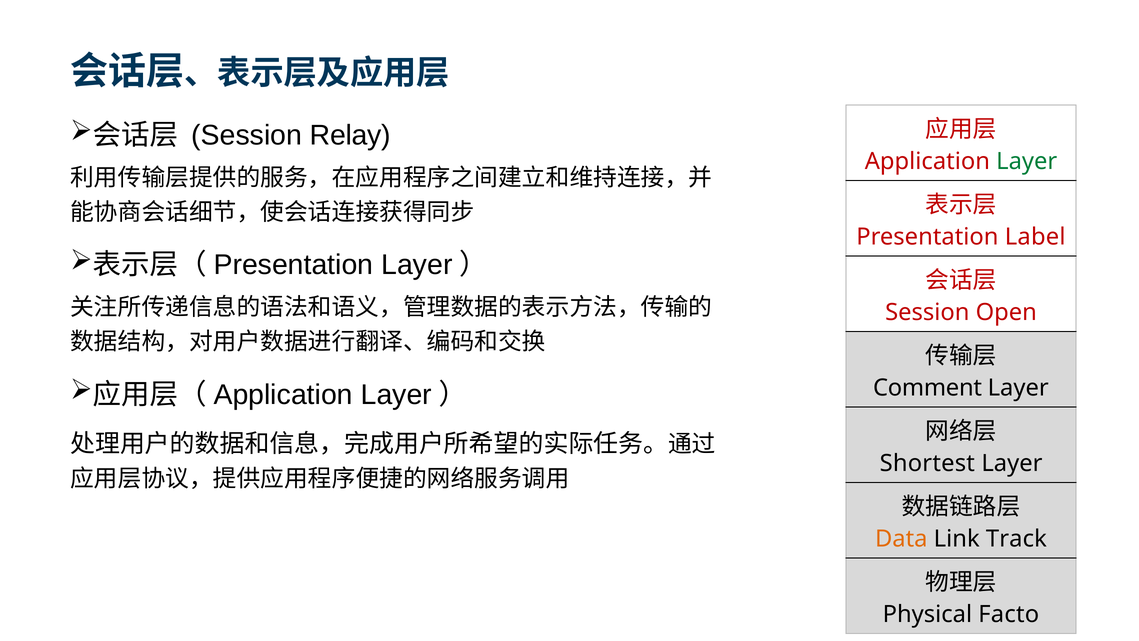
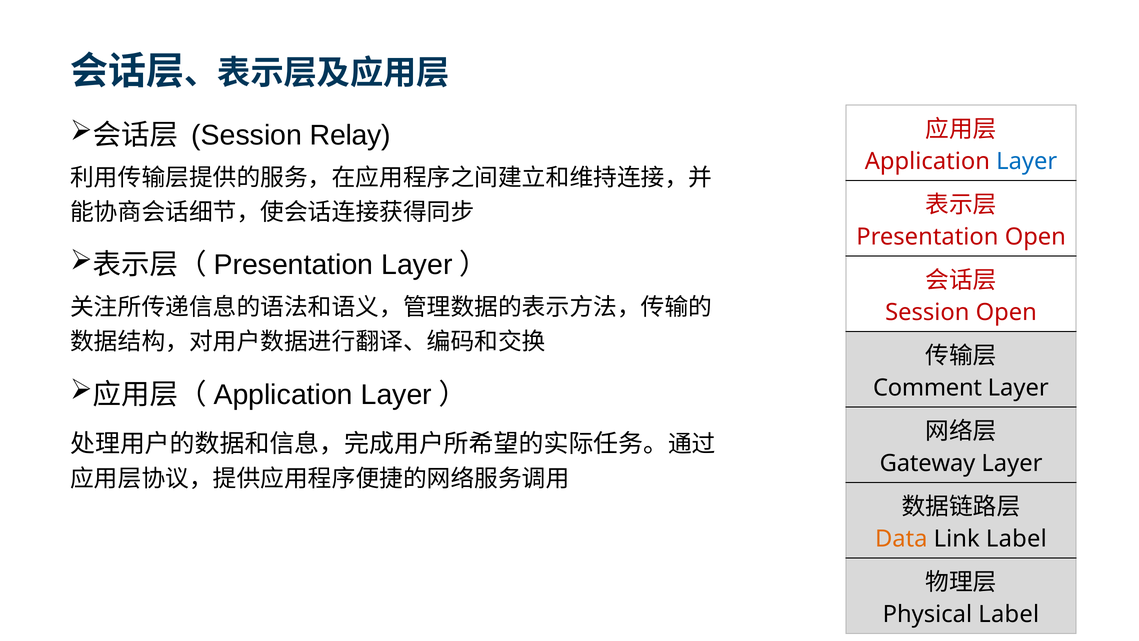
Layer at (1027, 161) colour: green -> blue
Presentation Label: Label -> Open
Shortest: Shortest -> Gateway
Link Track: Track -> Label
Physical Facto: Facto -> Label
